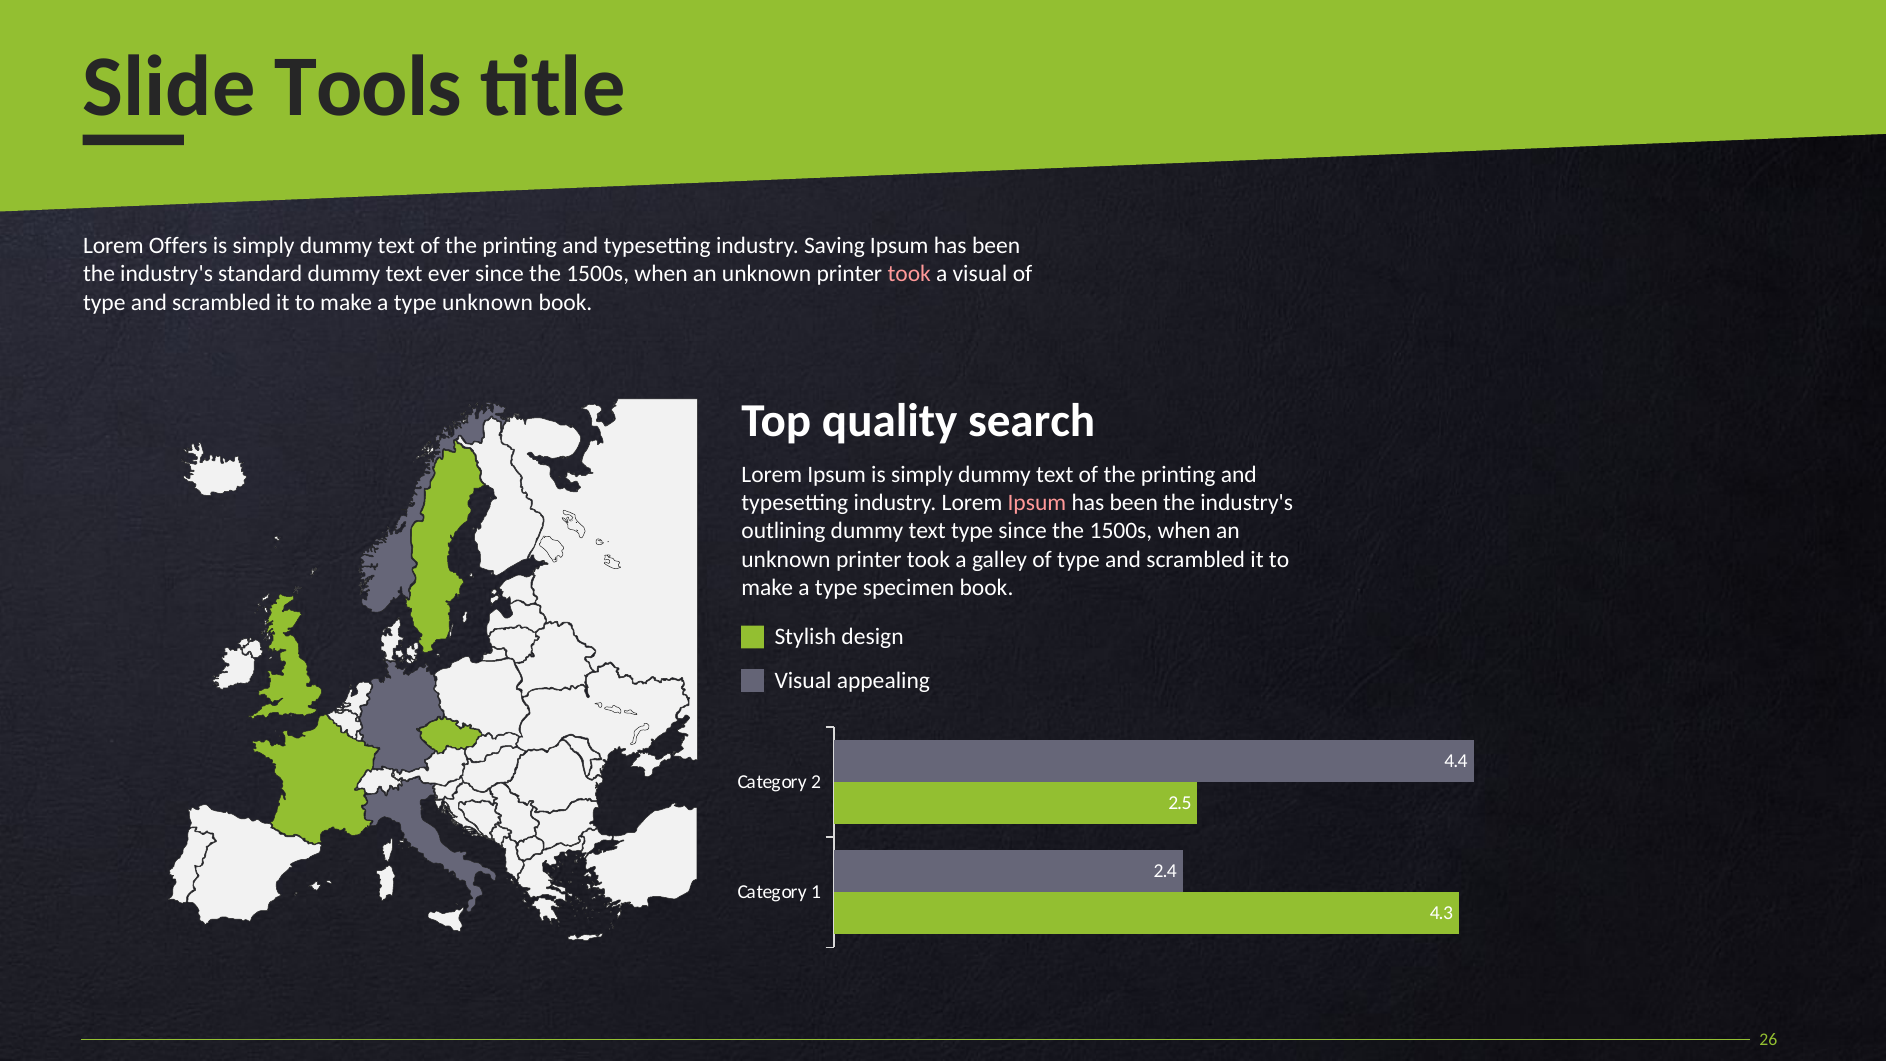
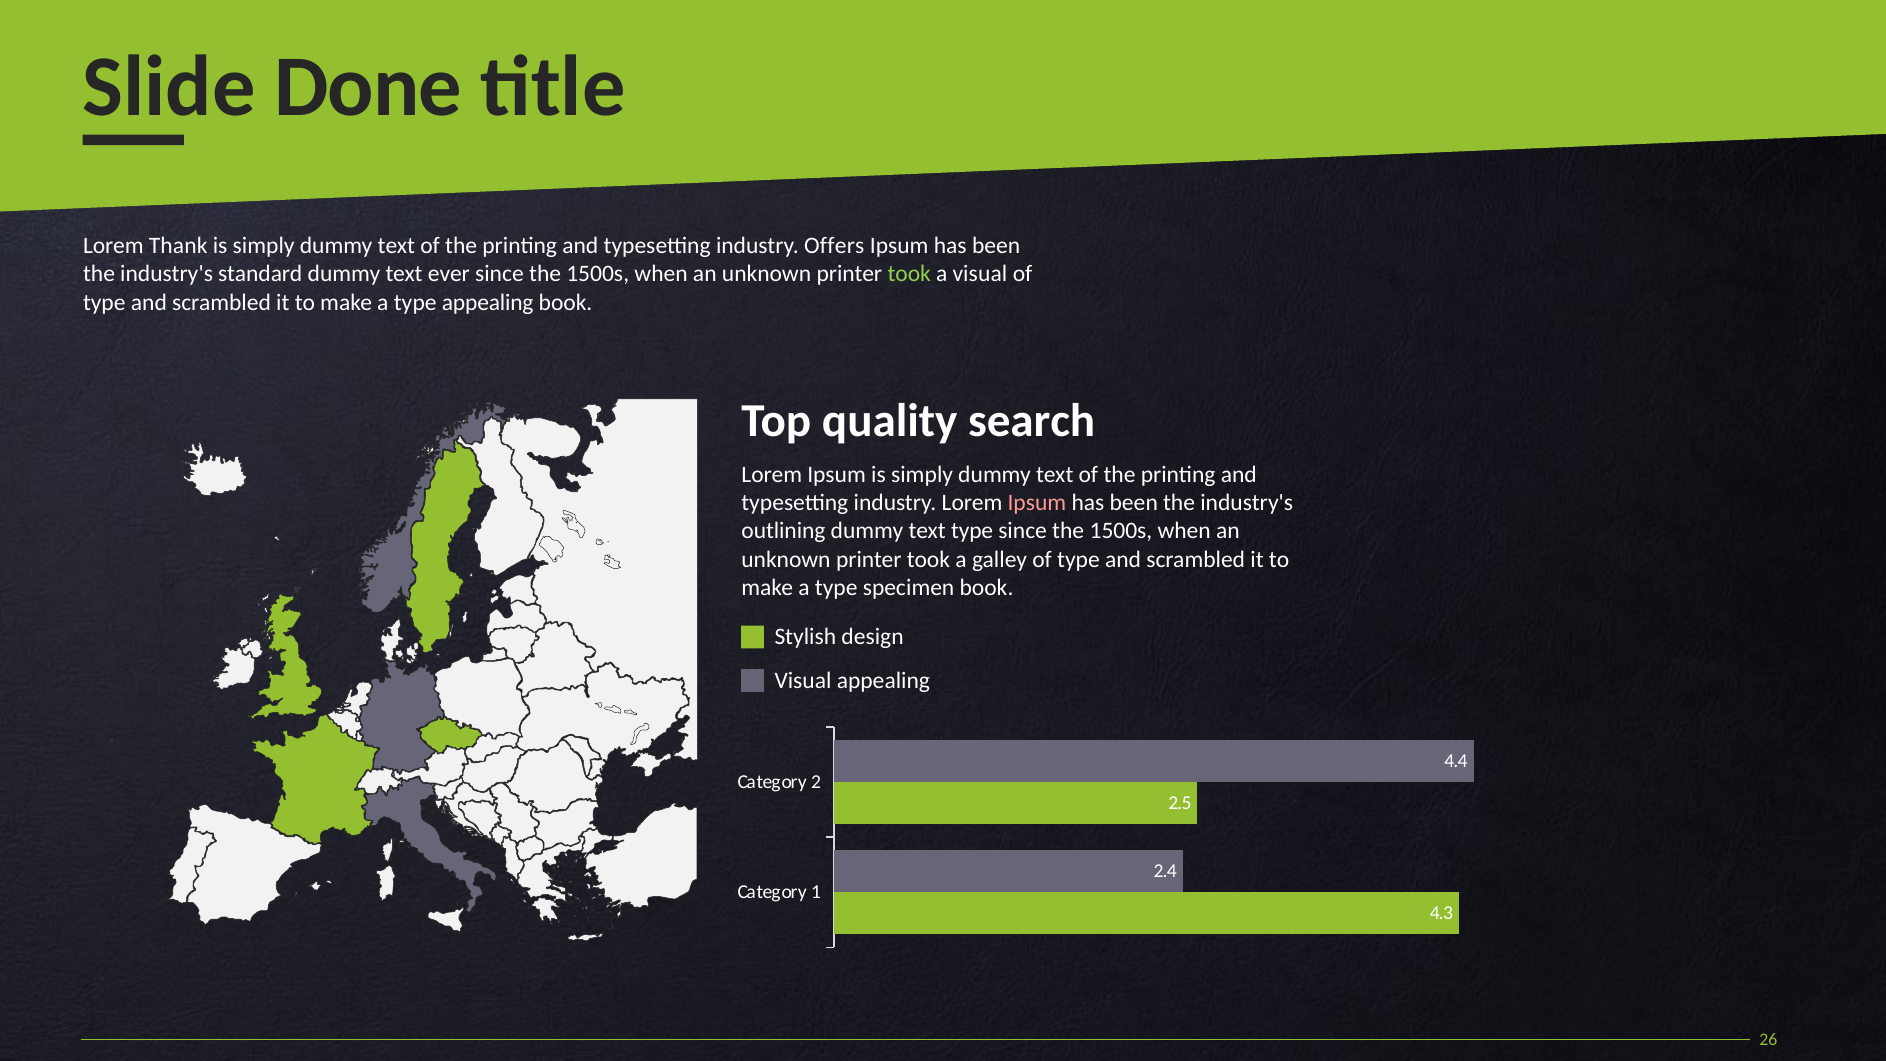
Tools: Tools -> Done
Offers: Offers -> Thank
Saving: Saving -> Offers
took at (909, 274) colour: pink -> light green
type unknown: unknown -> appealing
